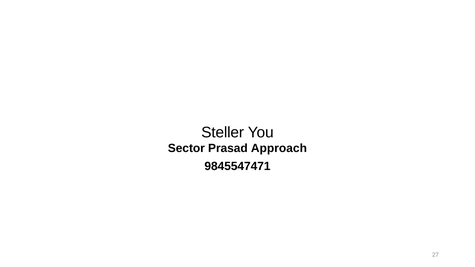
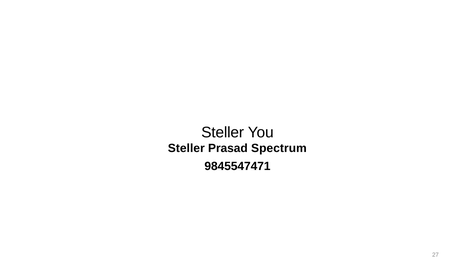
Sector at (186, 148): Sector -> Steller
Approach: Approach -> Spectrum
